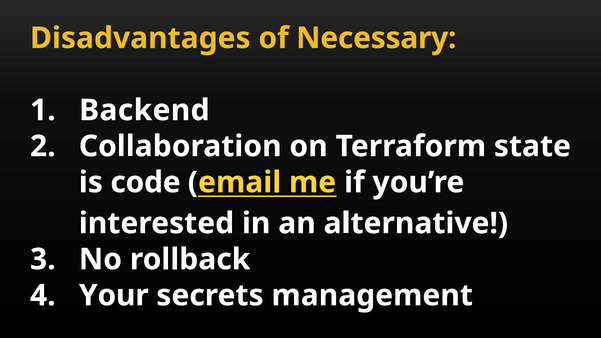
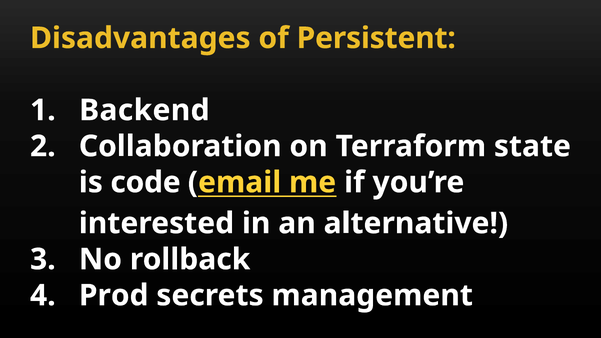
Necessary: Necessary -> Persistent
Your: Your -> Prod
